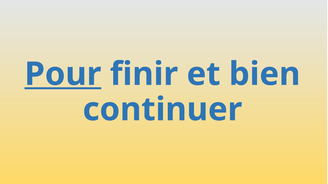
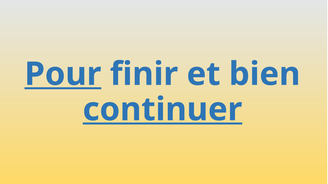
continuer underline: none -> present
